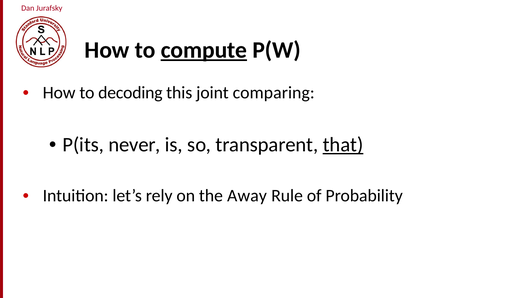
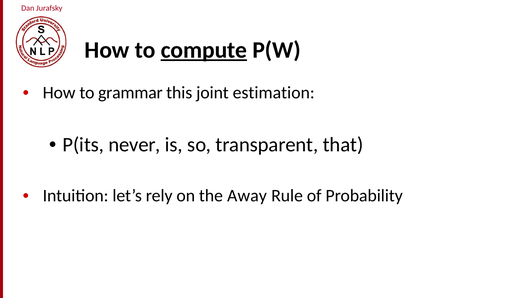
decoding: decoding -> grammar
comparing: comparing -> estimation
that underline: present -> none
